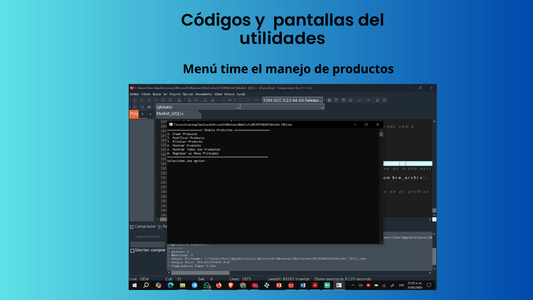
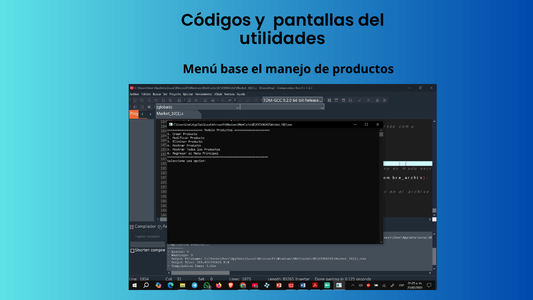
time: time -> base
